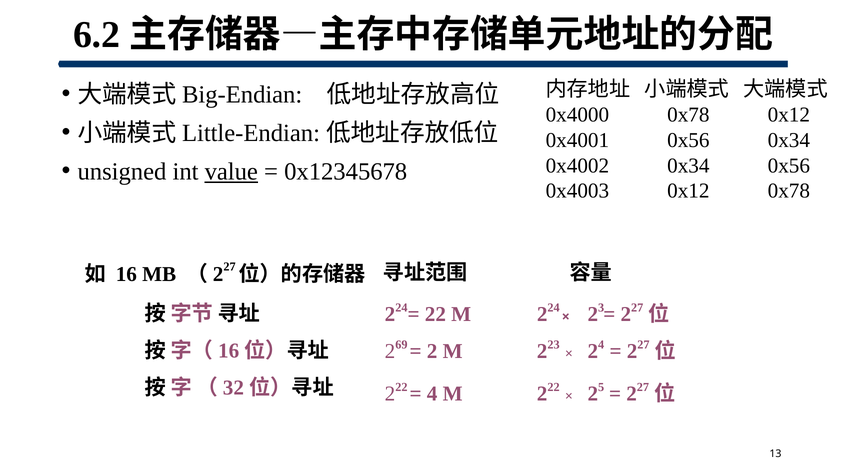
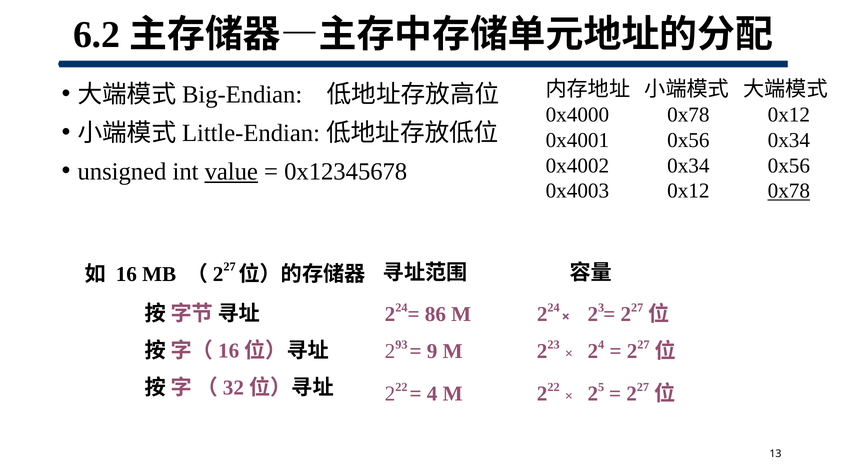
0x78 at (789, 191) underline: none -> present
22 at (435, 314): 22 -> 86
69: 69 -> 93
2 at (432, 351): 2 -> 9
